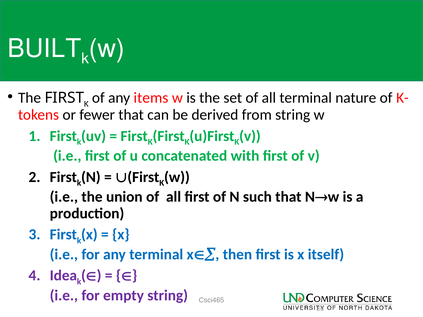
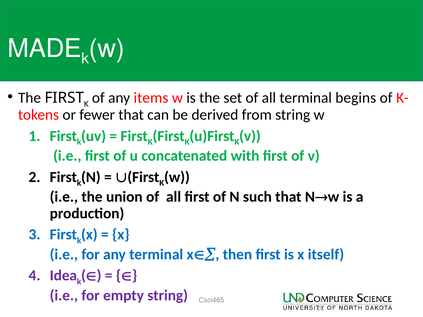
BUILT: BUILT -> MADE
nature: nature -> begins
